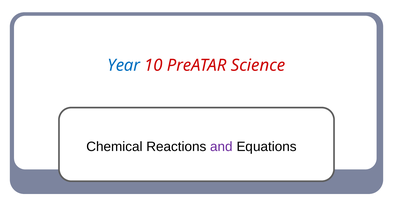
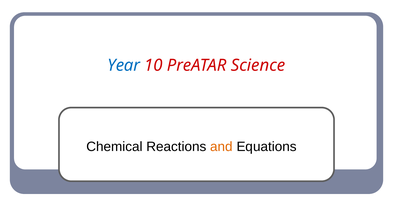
and colour: purple -> orange
